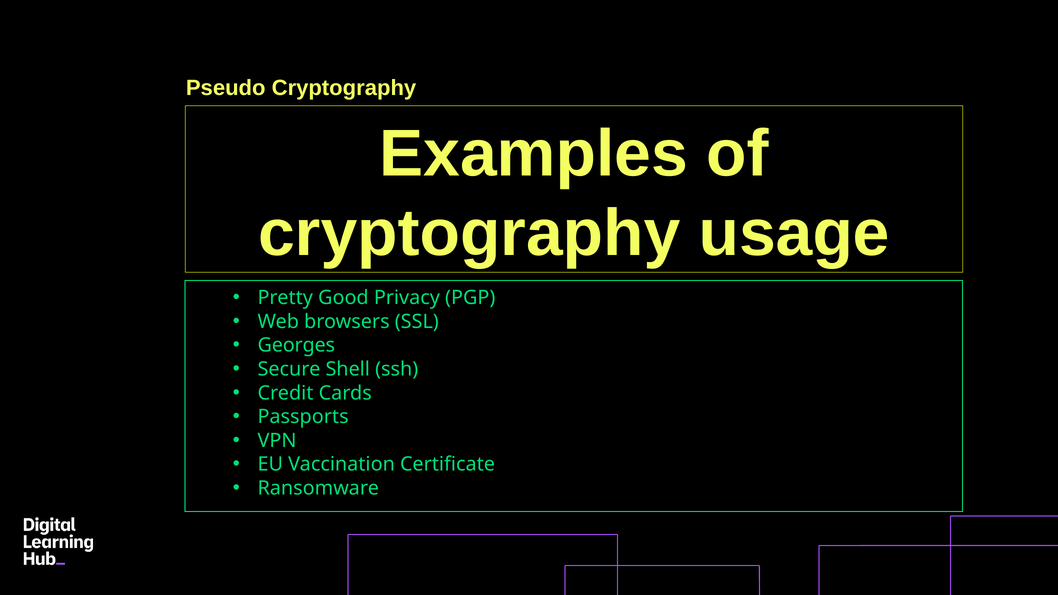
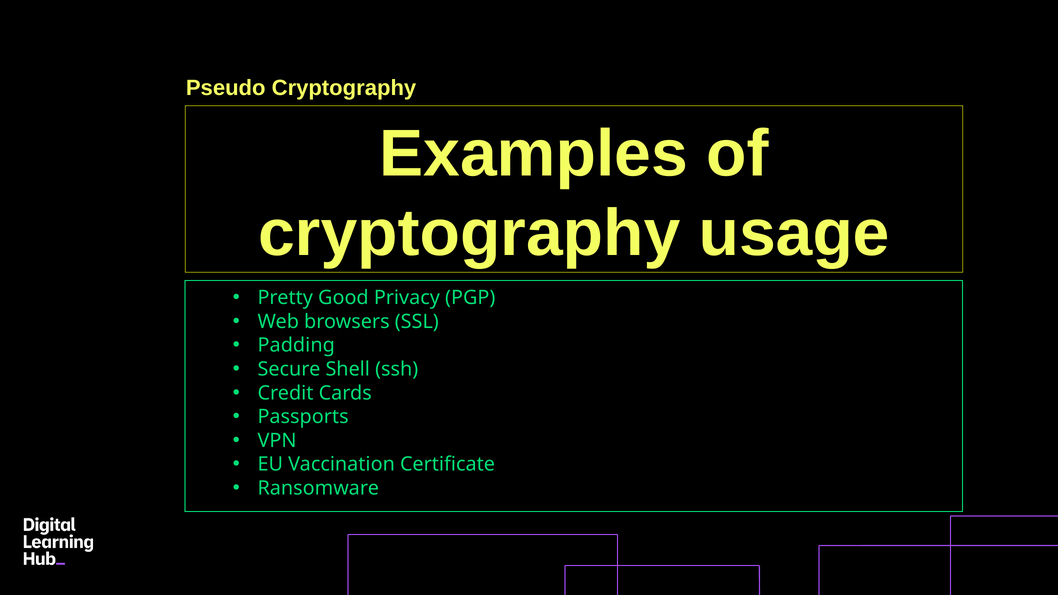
Georges: Georges -> Padding
